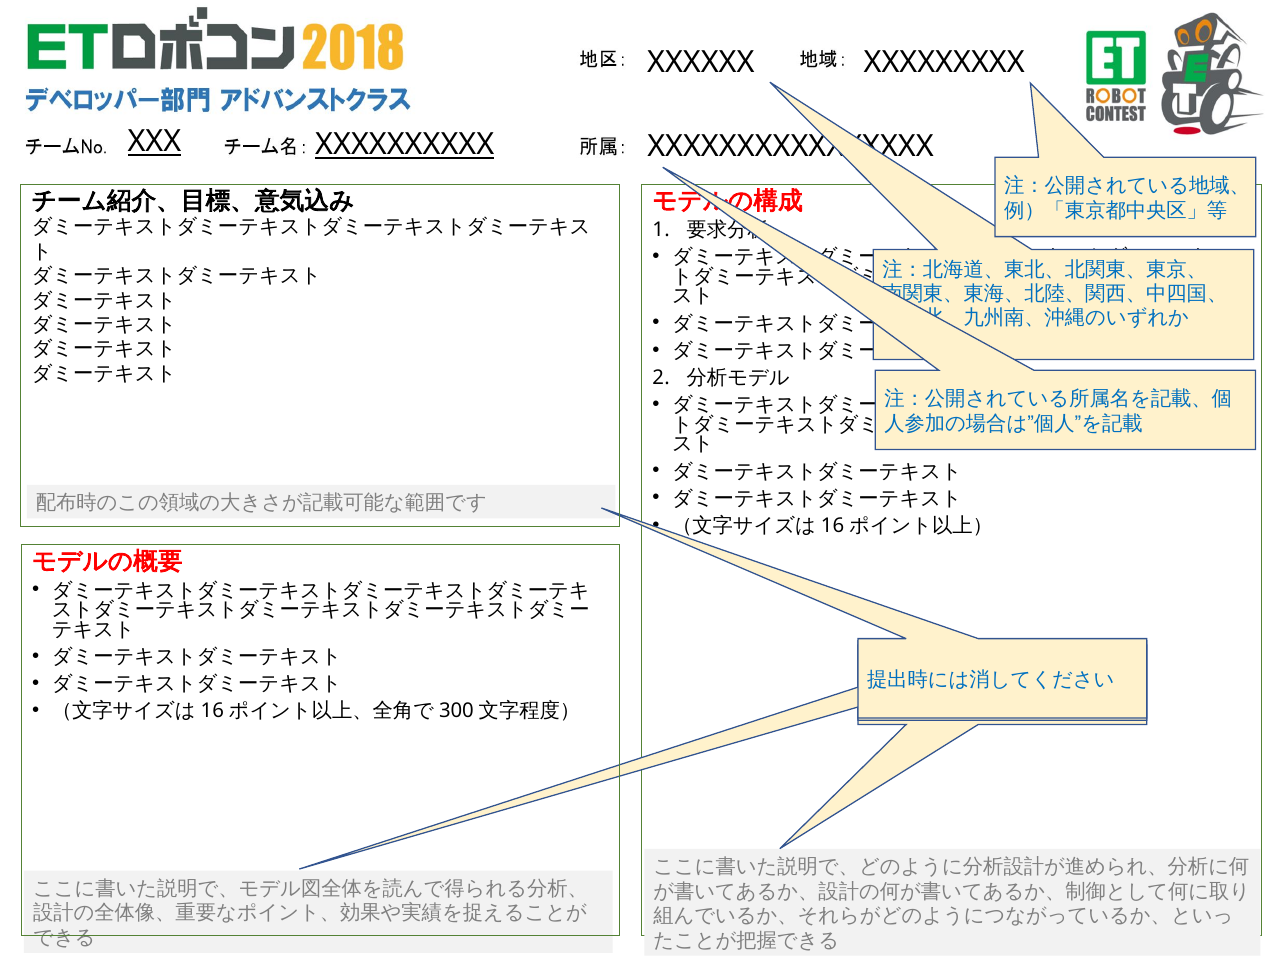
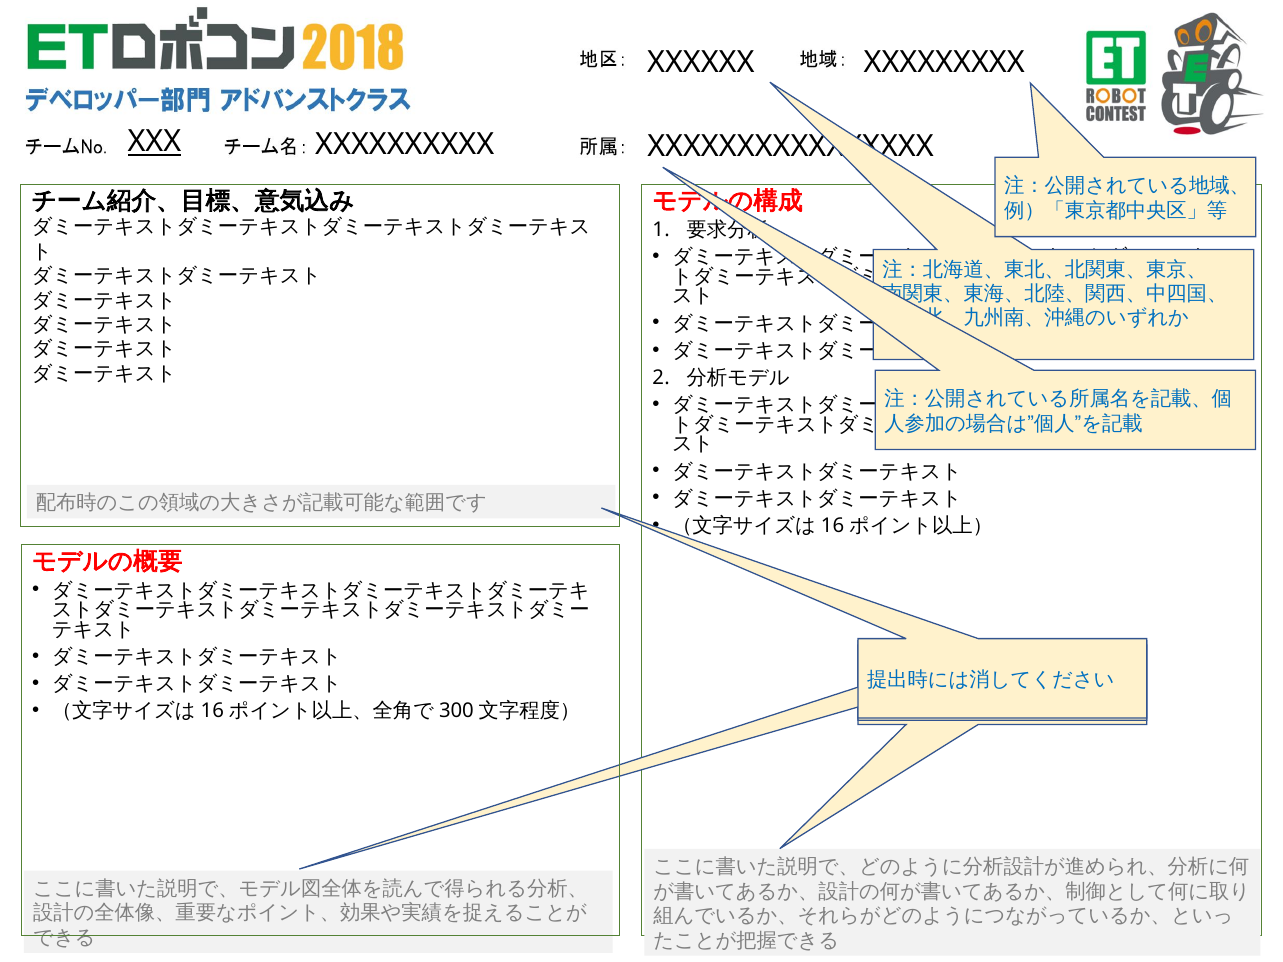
XXXXXXXXXX underline: present -> none
